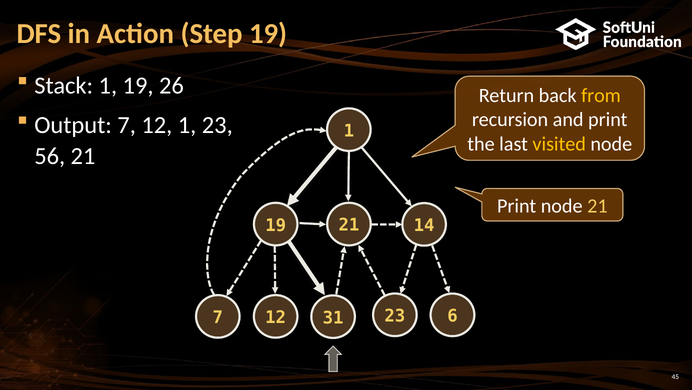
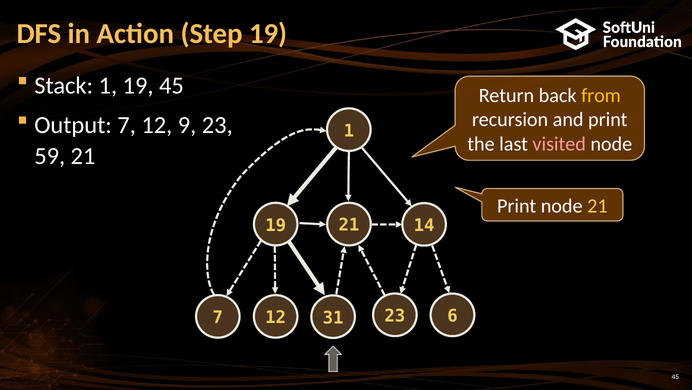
19 26: 26 -> 45
12 1: 1 -> 9
visited colour: yellow -> pink
56: 56 -> 59
